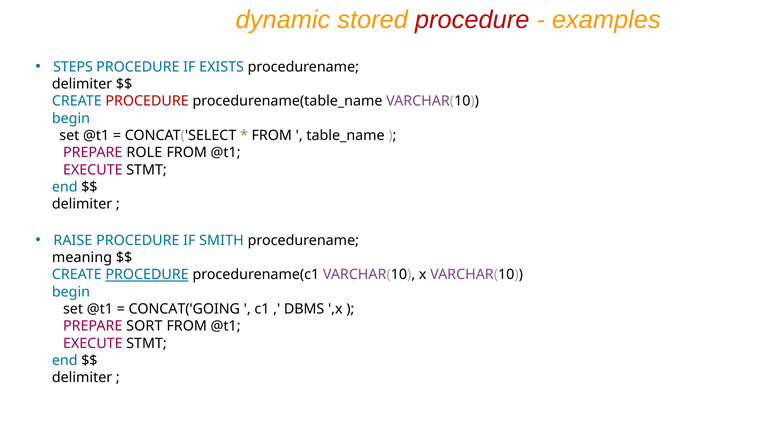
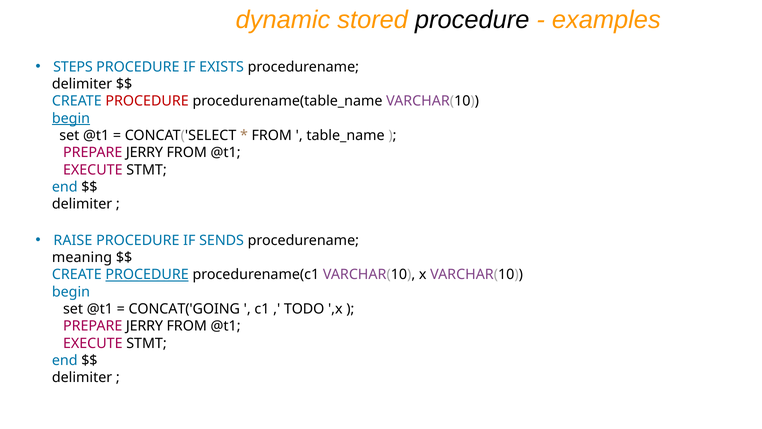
procedure at (472, 20) colour: red -> black
begin at (71, 118) underline: none -> present
ROLE at (144, 152): ROLE -> JERRY
SMITH: SMITH -> SENDS
DBMS: DBMS -> TODO
SORT at (144, 326): SORT -> JERRY
